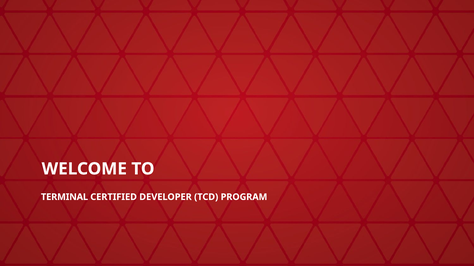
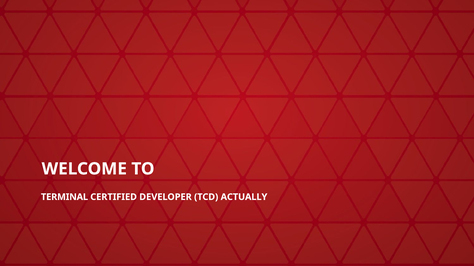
PROGRAM: PROGRAM -> ACTUALLY
